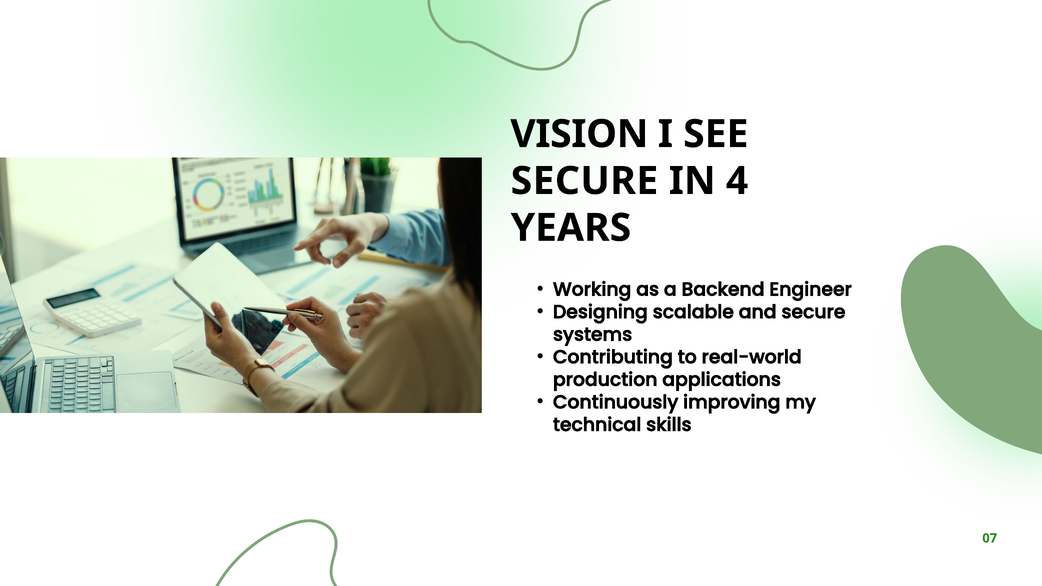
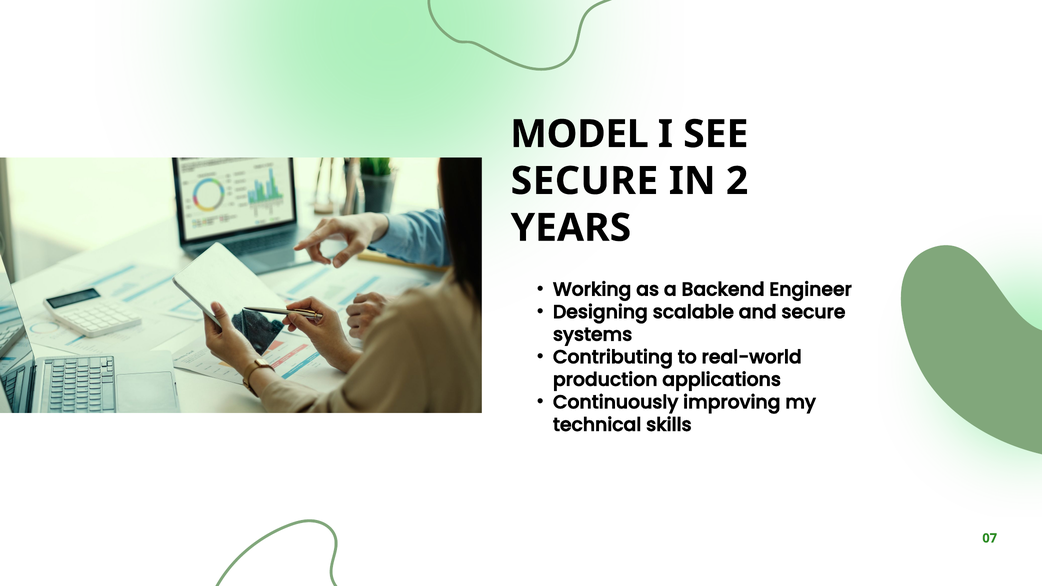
VISION: VISION -> MODEL
4: 4 -> 2
